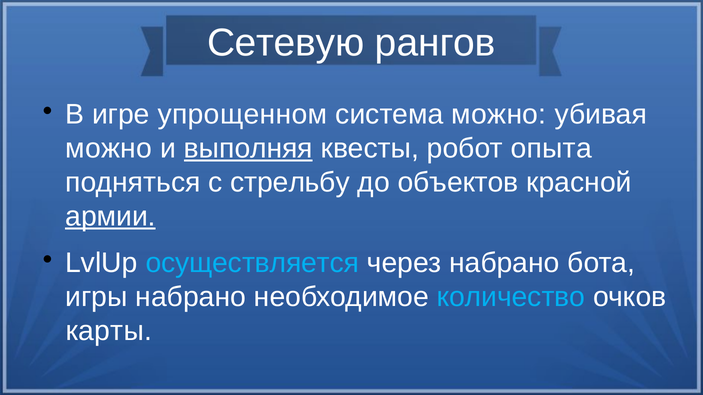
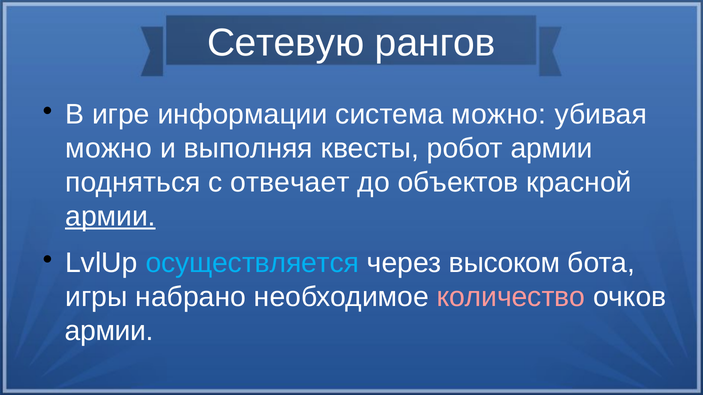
упрощенном: упрощенном -> информации
выполняя underline: present -> none
робот опыта: опыта -> армии
стрельбу: стрельбу -> отвечает
через набрано: набрано -> высоком
количество colour: light blue -> pink
карты at (109, 331): карты -> армии
